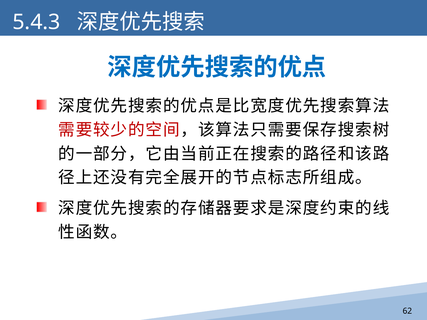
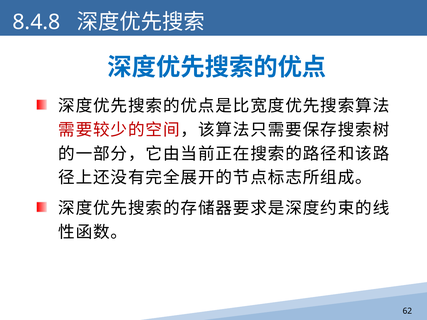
5.4.3: 5.4.3 -> 8.4.8
